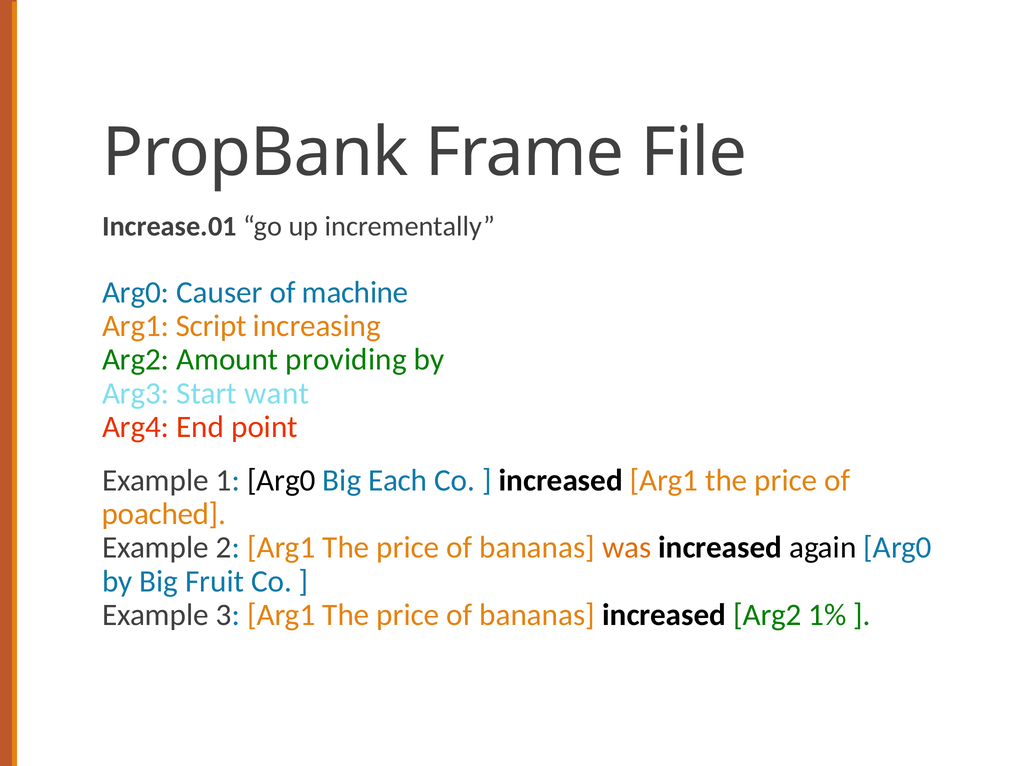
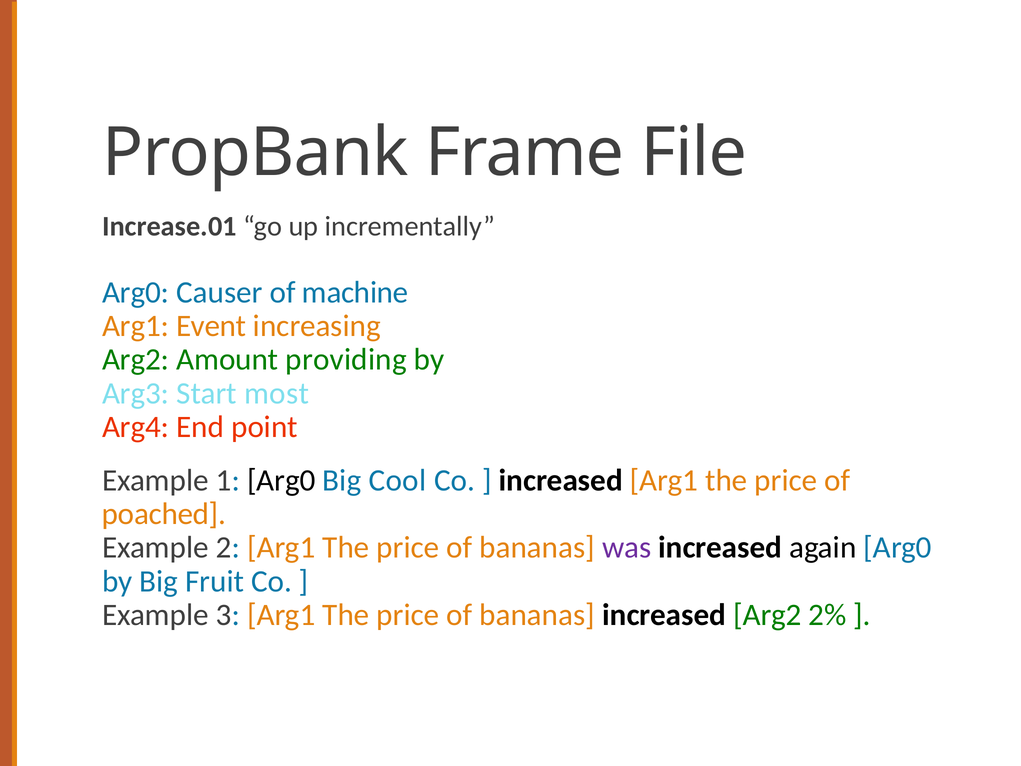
Script: Script -> Event
want: want -> most
Each: Each -> Cool
was colour: orange -> purple
1%: 1% -> 2%
